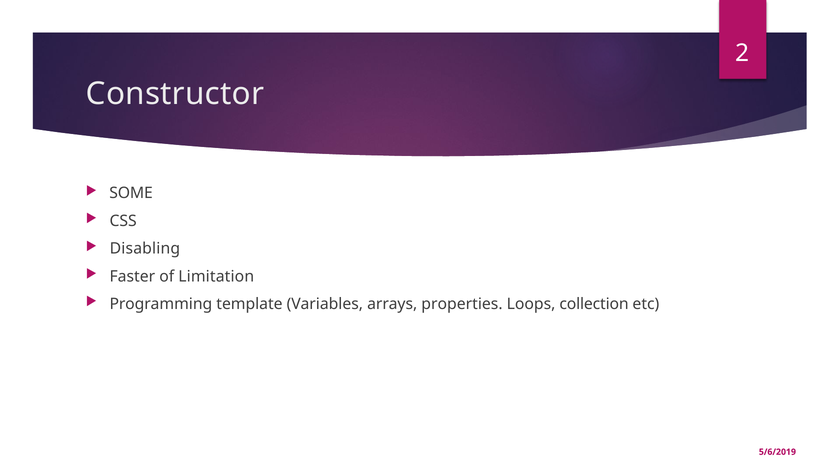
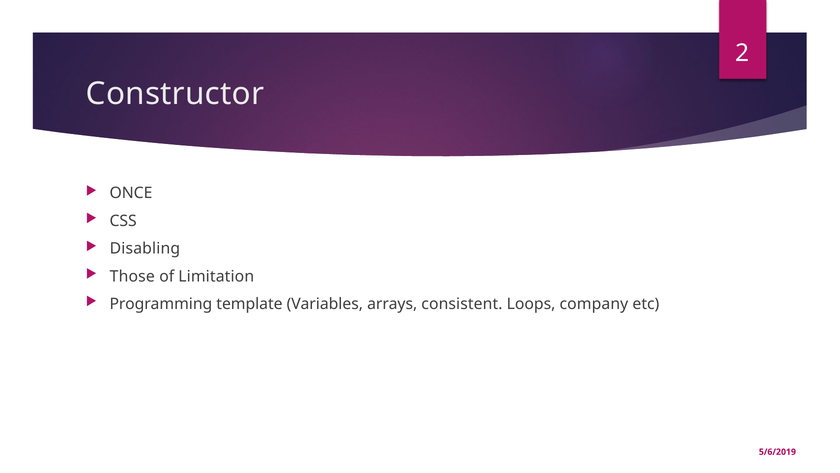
SOME: SOME -> ONCE
Faster: Faster -> Those
properties: properties -> consistent
collection: collection -> company
